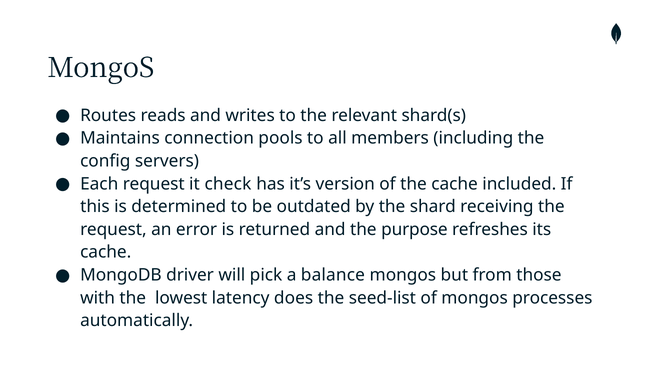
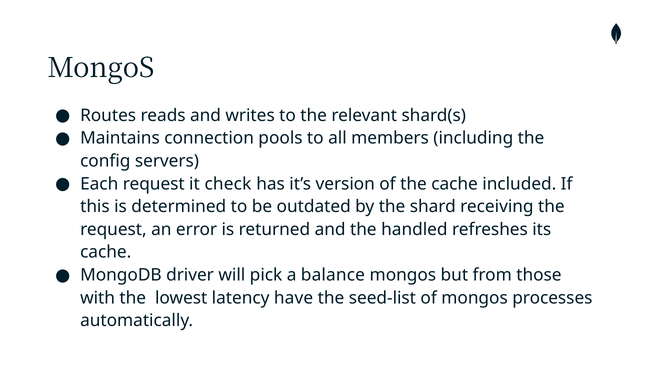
purpose: purpose -> handled
does: does -> have
